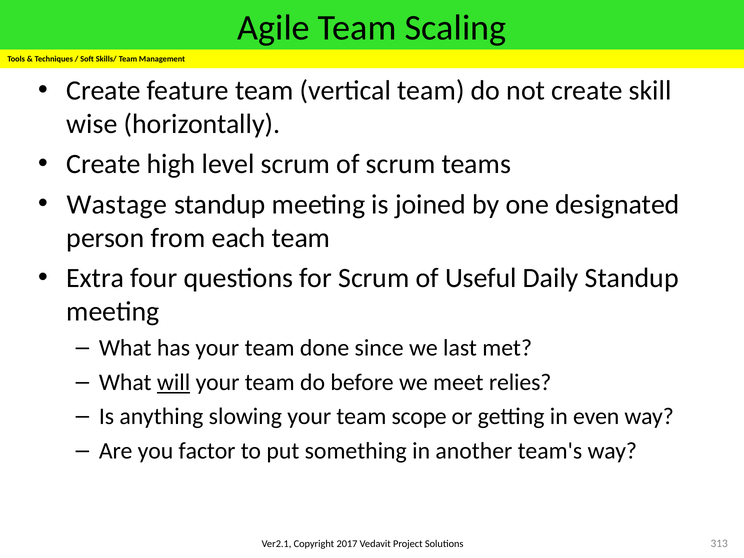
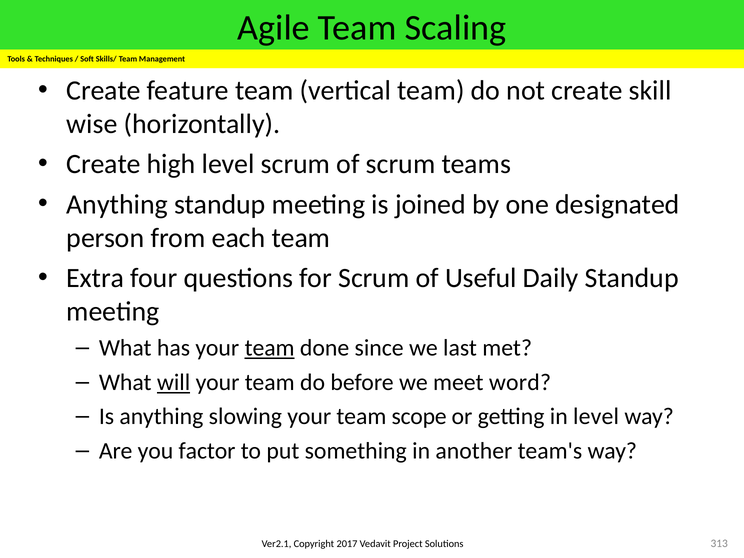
Wastage at (117, 204): Wastage -> Anything
team at (270, 348) underline: none -> present
relies: relies -> word
in even: even -> level
